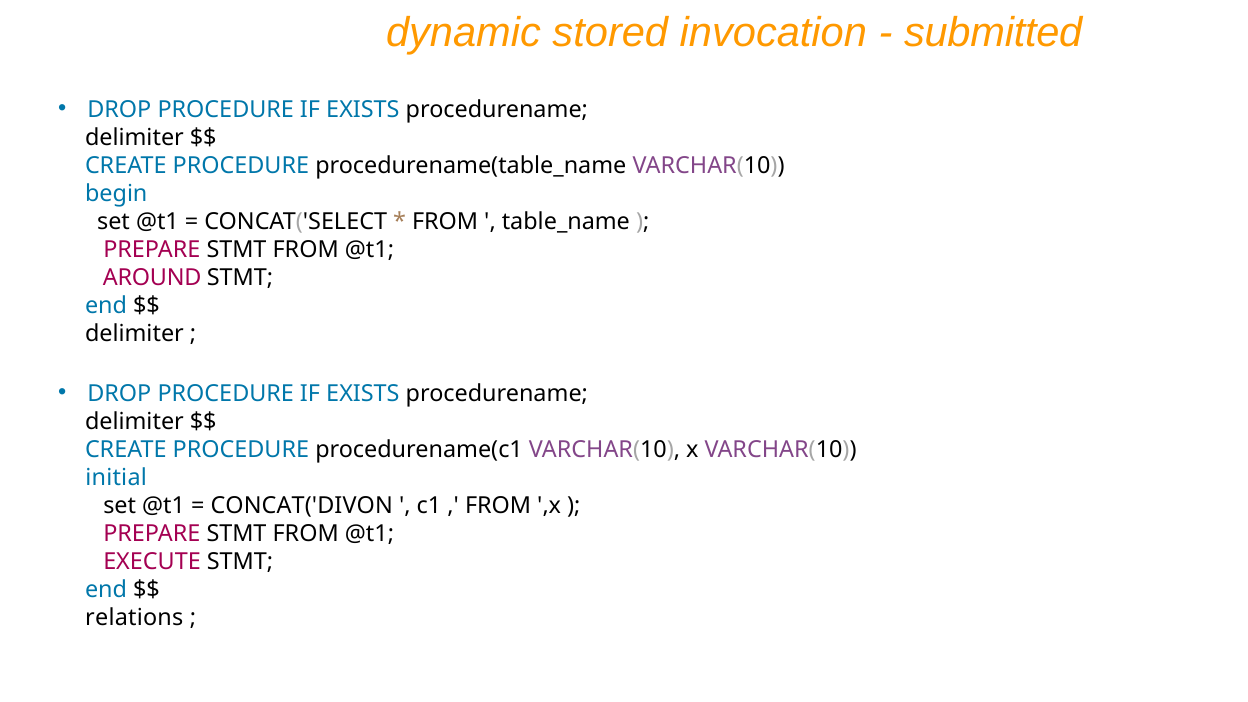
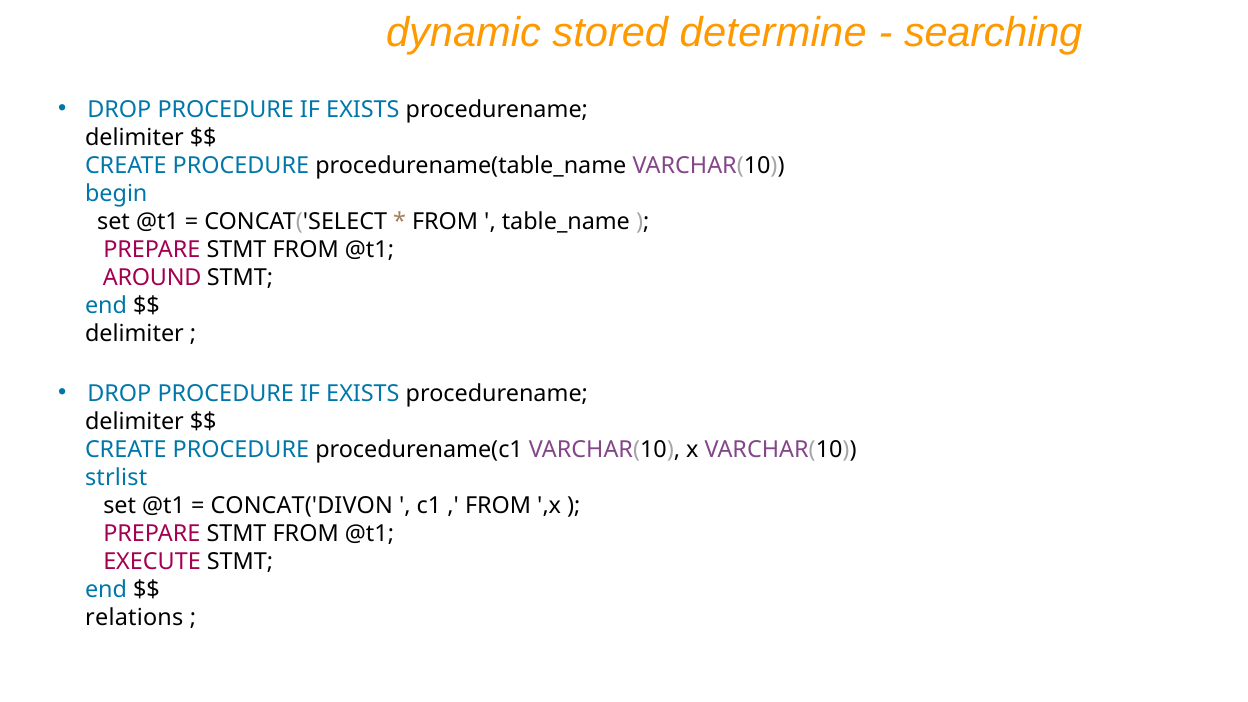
invocation: invocation -> determine
submitted: submitted -> searching
initial: initial -> strlist
